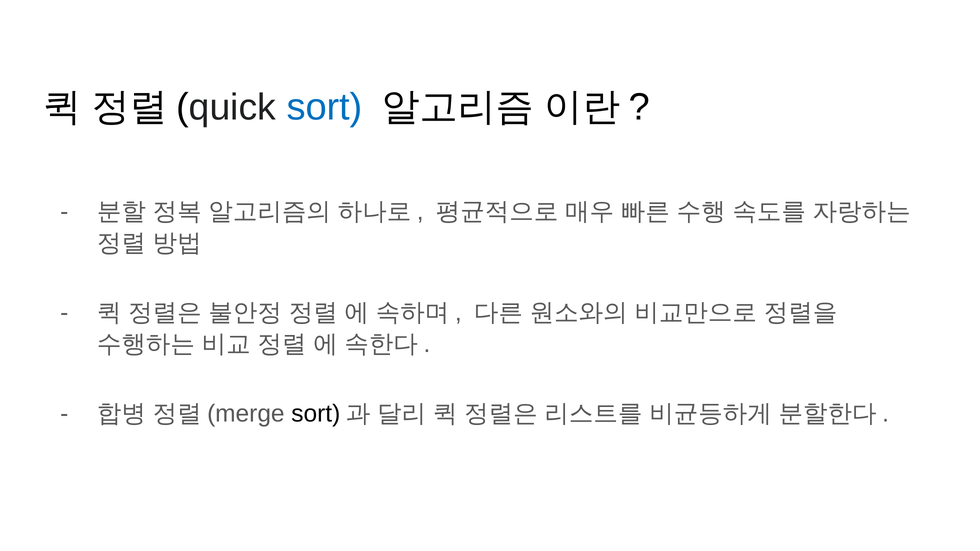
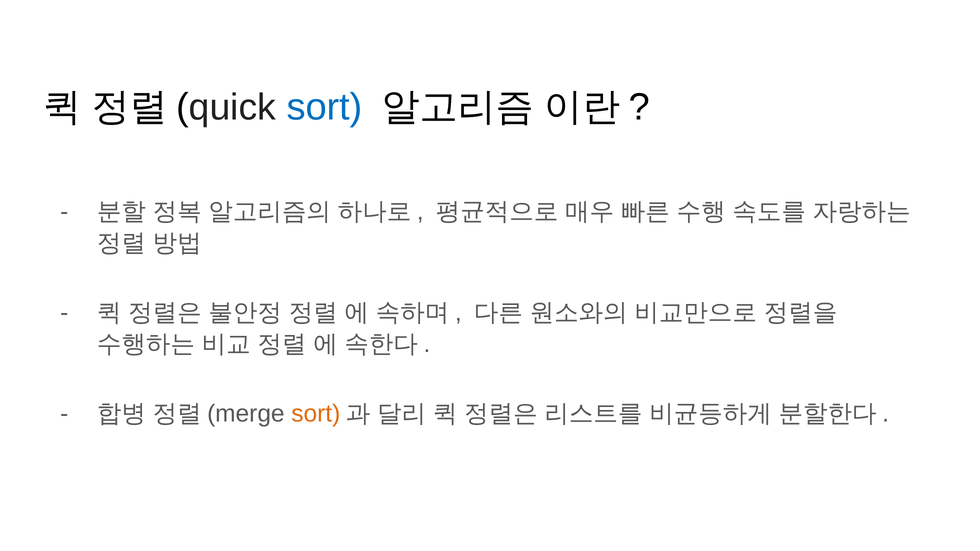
sort at (316, 414) colour: black -> orange
